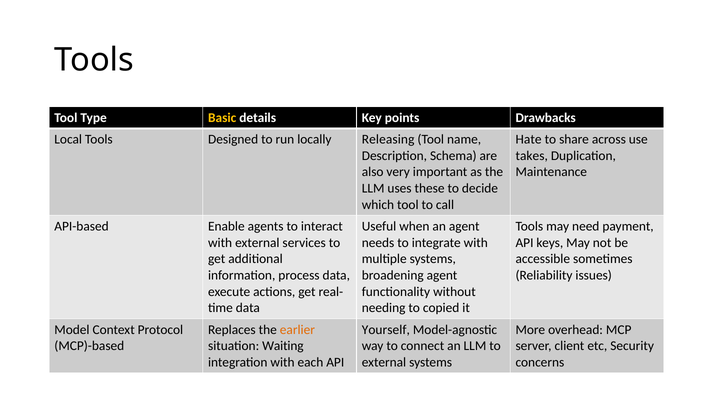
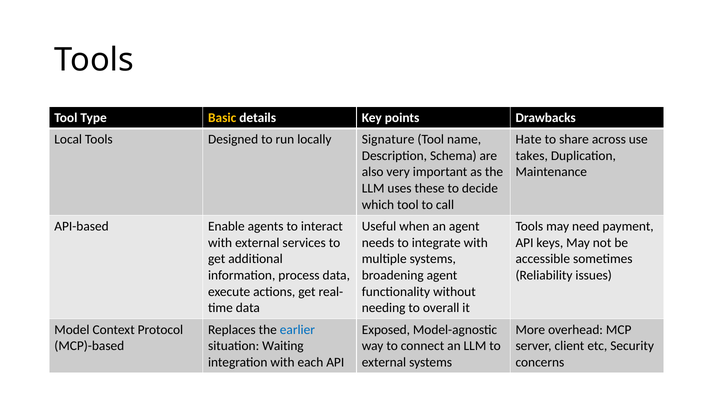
Releasing: Releasing -> Signature
copied: copied -> overall
earlier colour: orange -> blue
Yourself: Yourself -> Exposed
